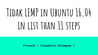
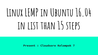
Tidak: Tidak -> Linux
11: 11 -> 15
